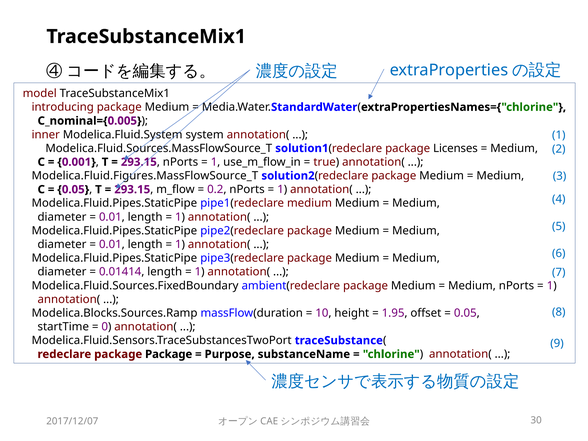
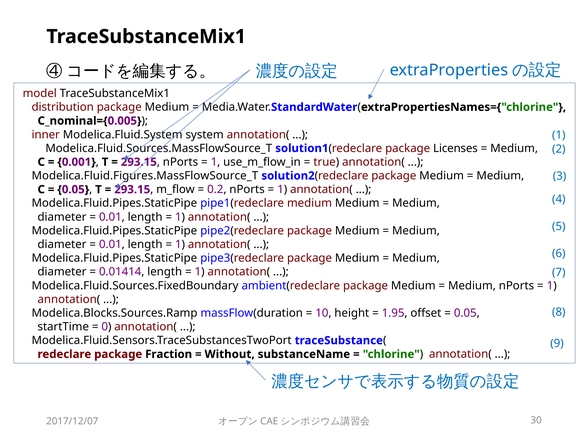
introducing: introducing -> distribution
package Package: Package -> Fraction
Purpose: Purpose -> Without
